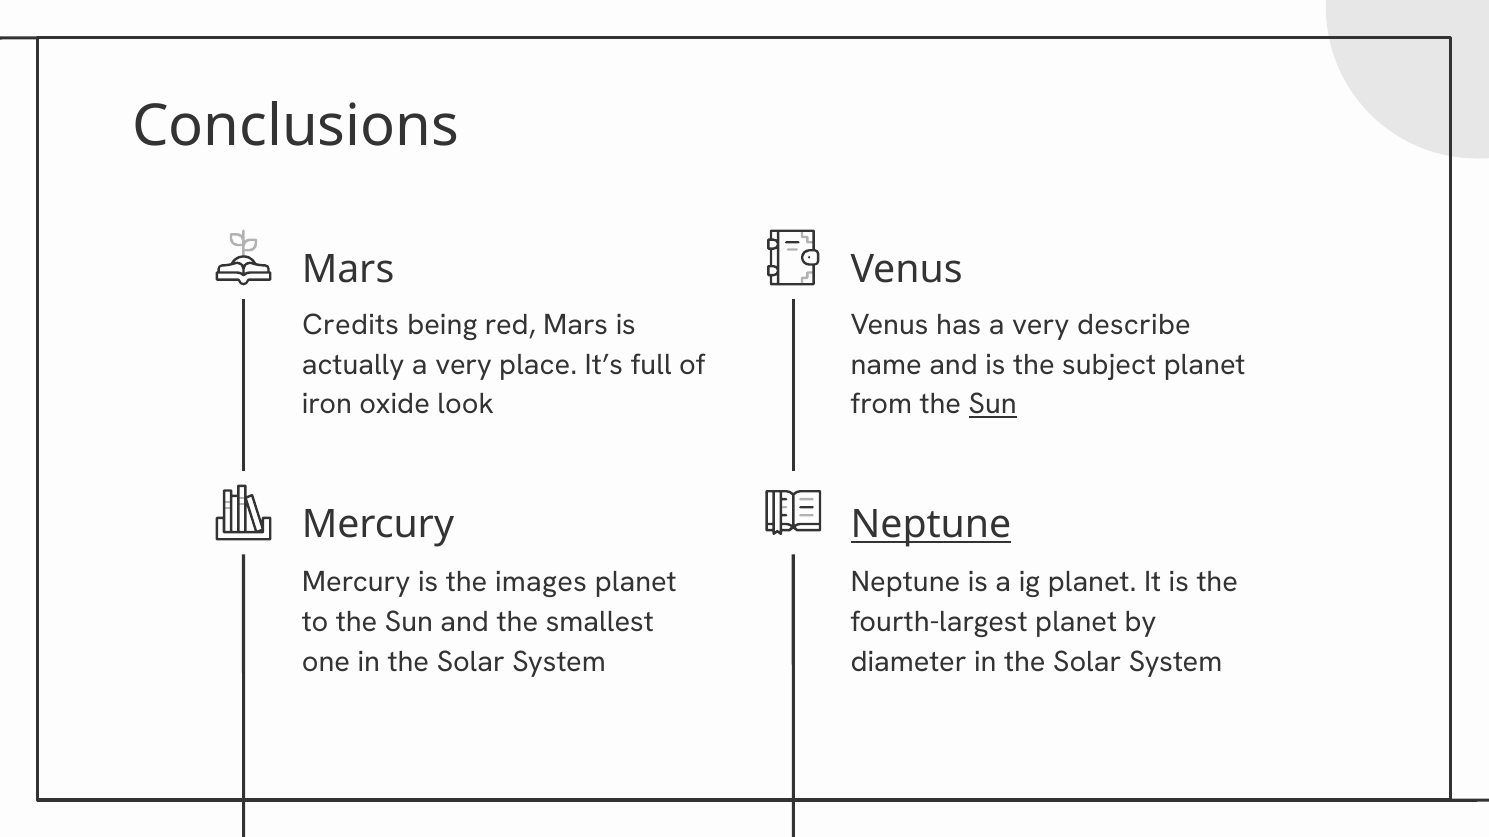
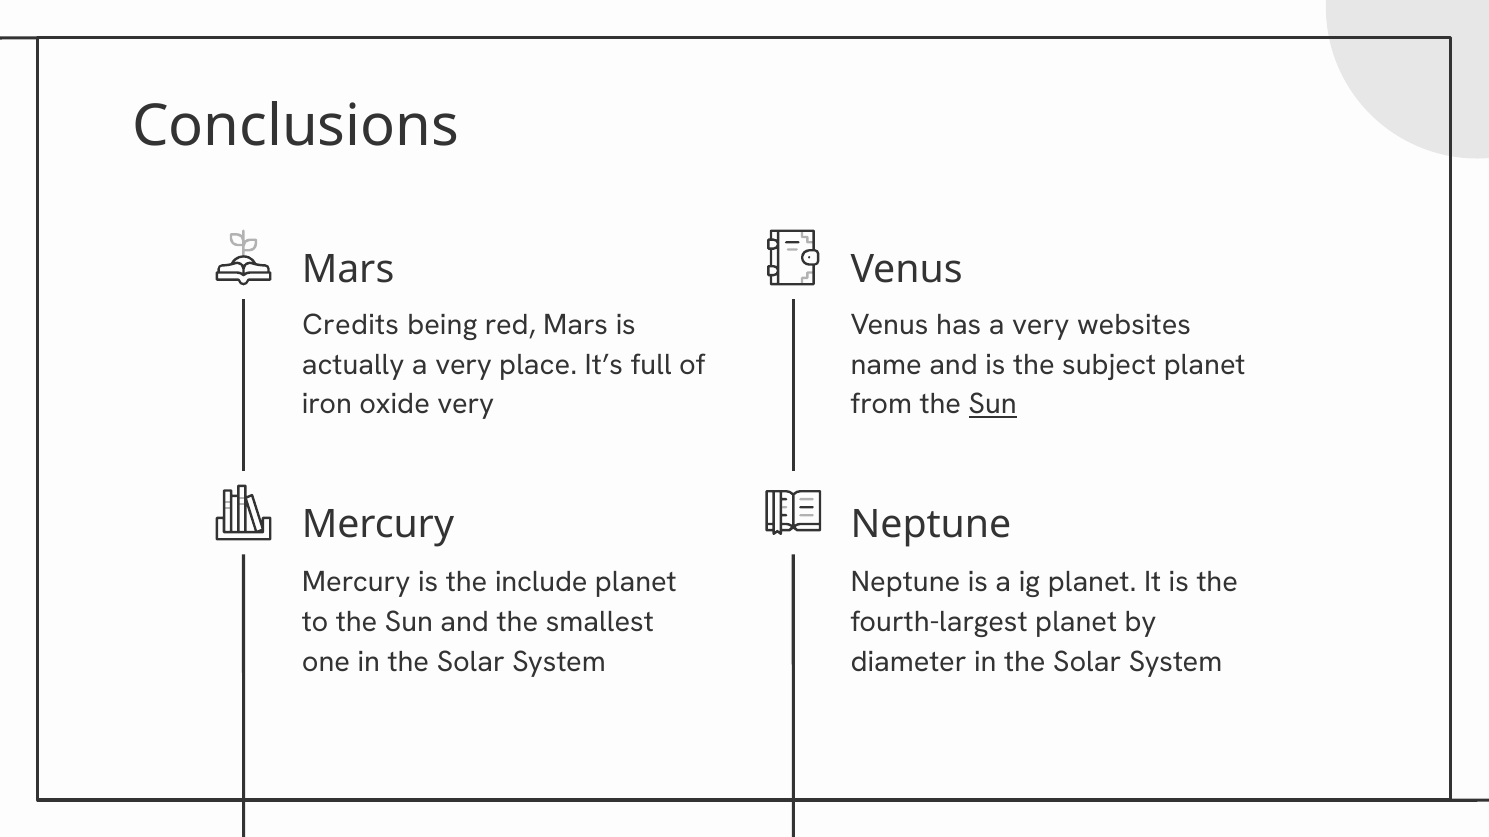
describe: describe -> websites
oxide look: look -> very
Neptune at (931, 525) underline: present -> none
images: images -> include
